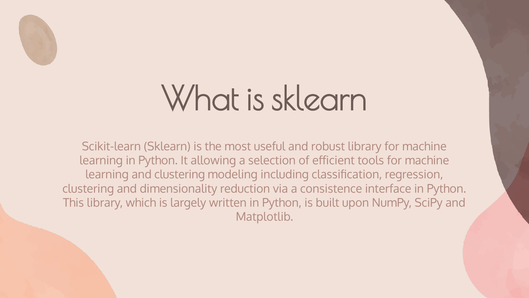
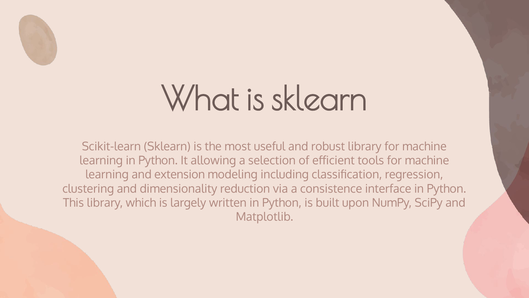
and clustering: clustering -> extension
